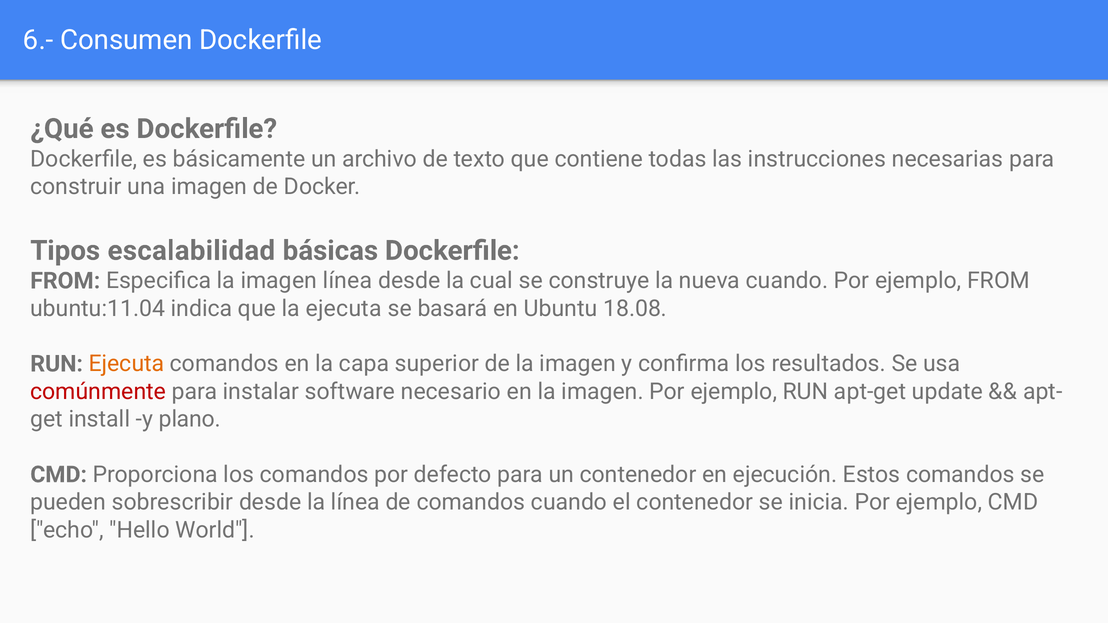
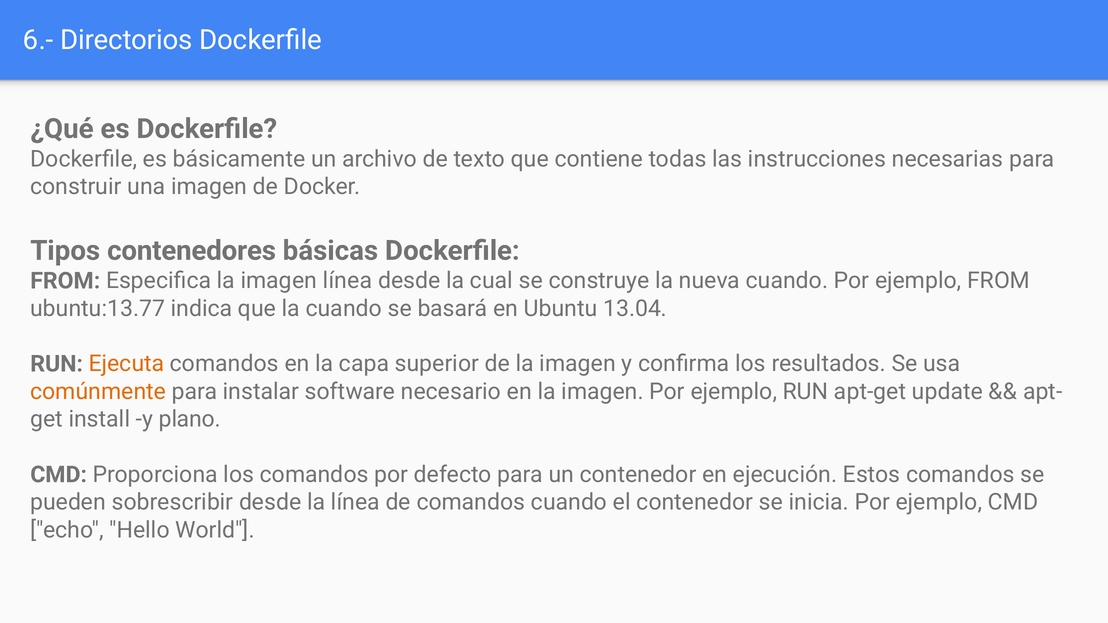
Consumen: Consumen -> Directorios
escalabilidad: escalabilidad -> contenedores
ubuntu:11.04: ubuntu:11.04 -> ubuntu:13.77
la ejecuta: ejecuta -> cuando
18.08: 18.08 -> 13.04
comúnmente colour: red -> orange
